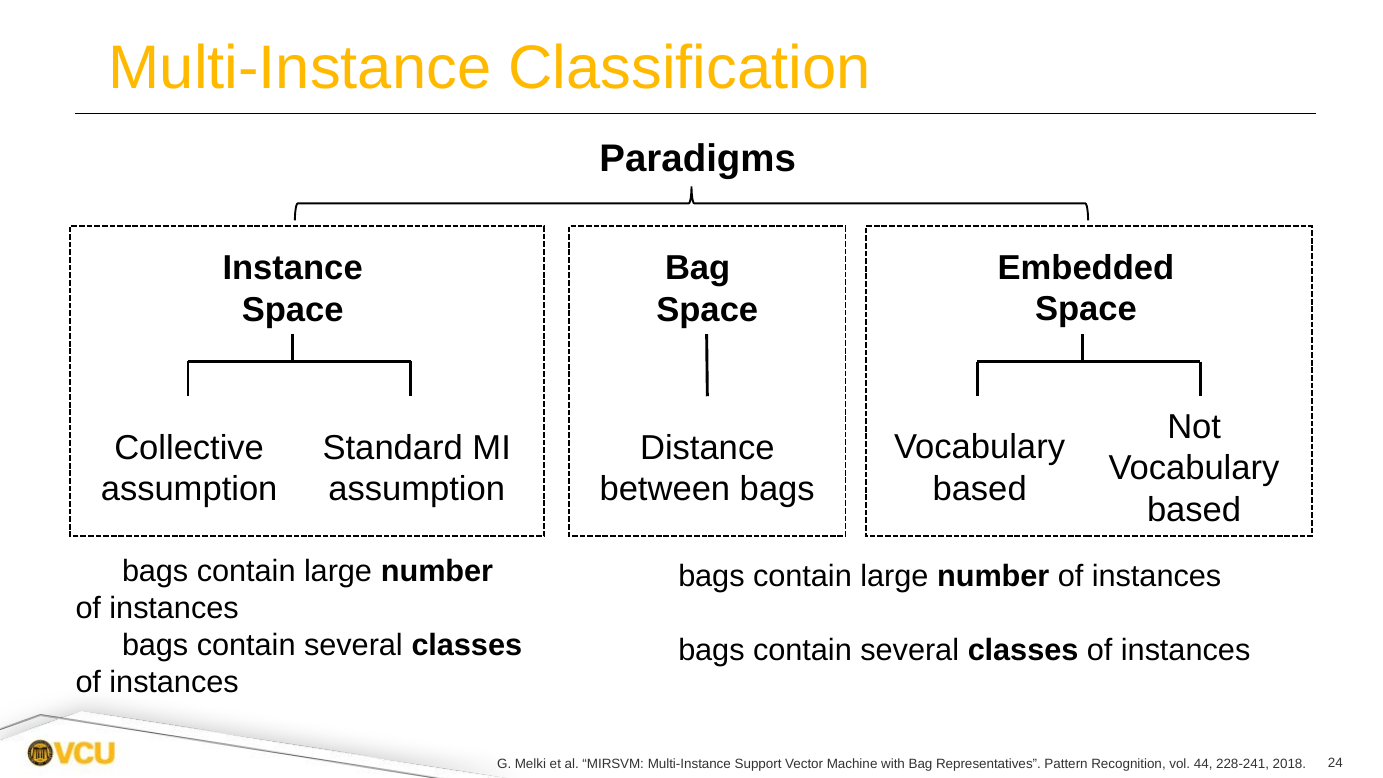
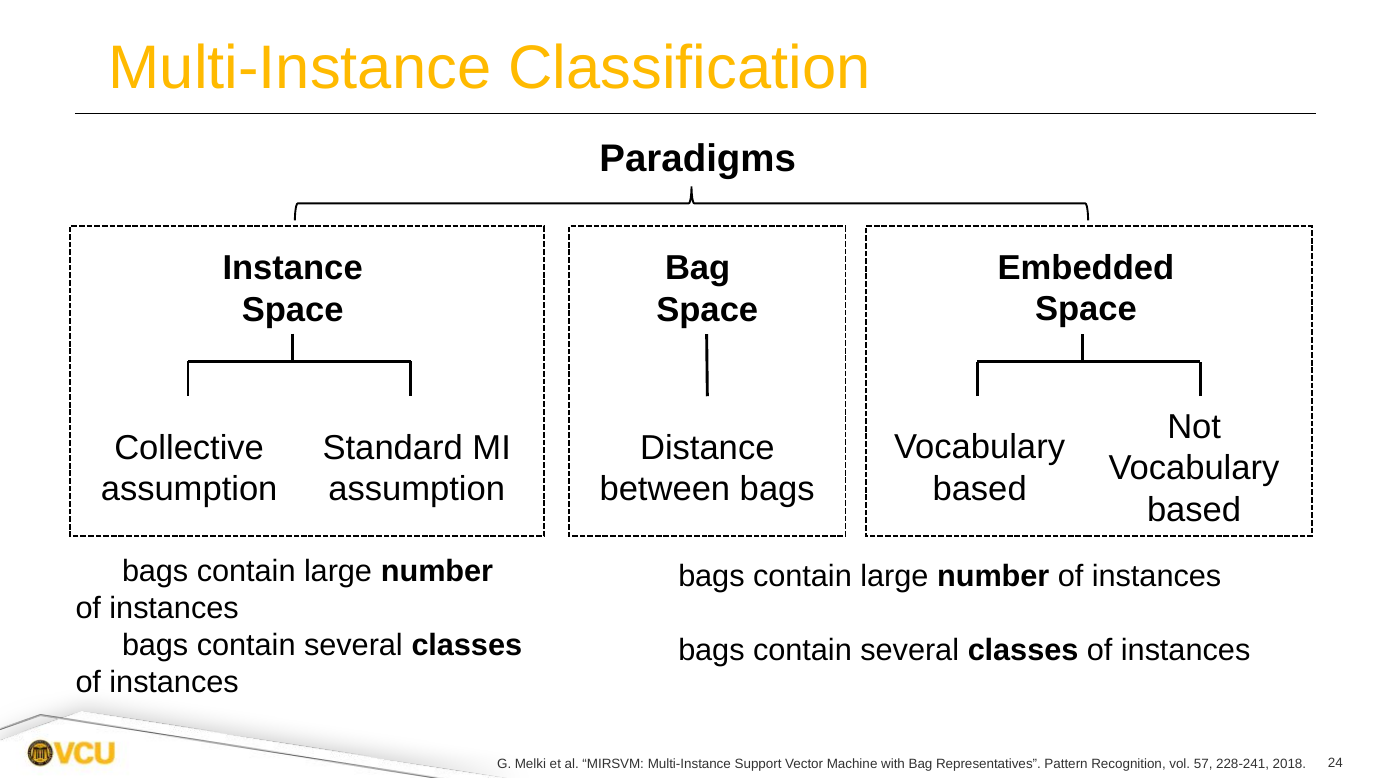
44: 44 -> 57
